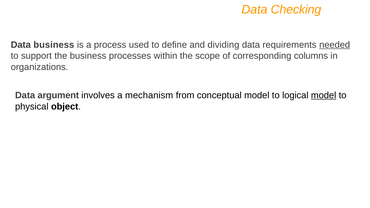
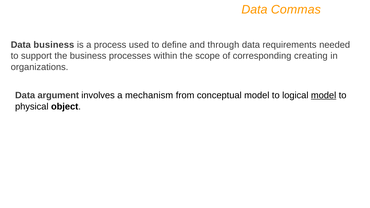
Checking: Checking -> Commas
dividing: dividing -> through
needed underline: present -> none
columns: columns -> creating
